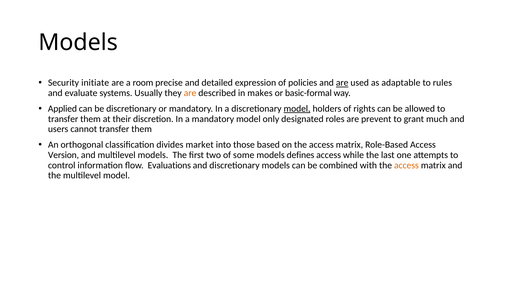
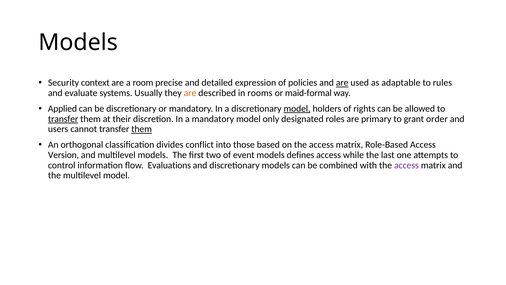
initiate: initiate -> context
makes: makes -> rooms
basic-formal: basic-formal -> maid-formal
transfer at (63, 119) underline: none -> present
prevent: prevent -> primary
much: much -> order
them at (142, 129) underline: none -> present
market: market -> conflict
some: some -> event
access at (406, 165) colour: orange -> purple
